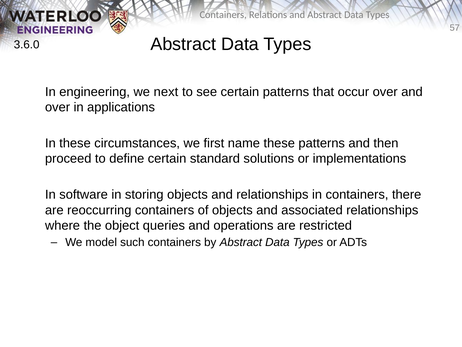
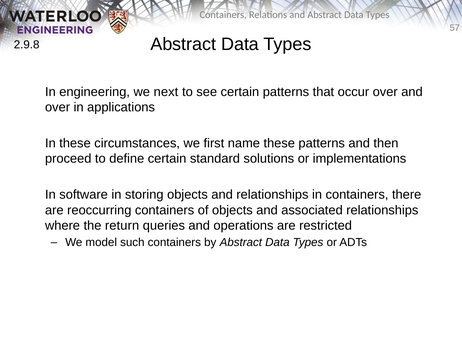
3.6.0: 3.6.0 -> 2.9.8
object: object -> return
